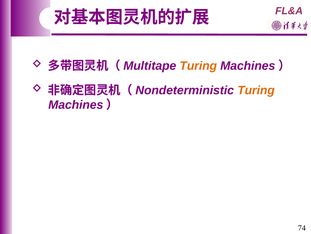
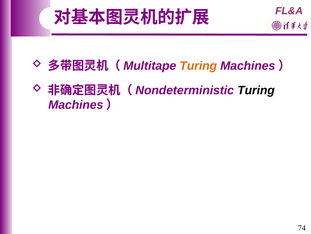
Turing at (256, 90) colour: orange -> black
